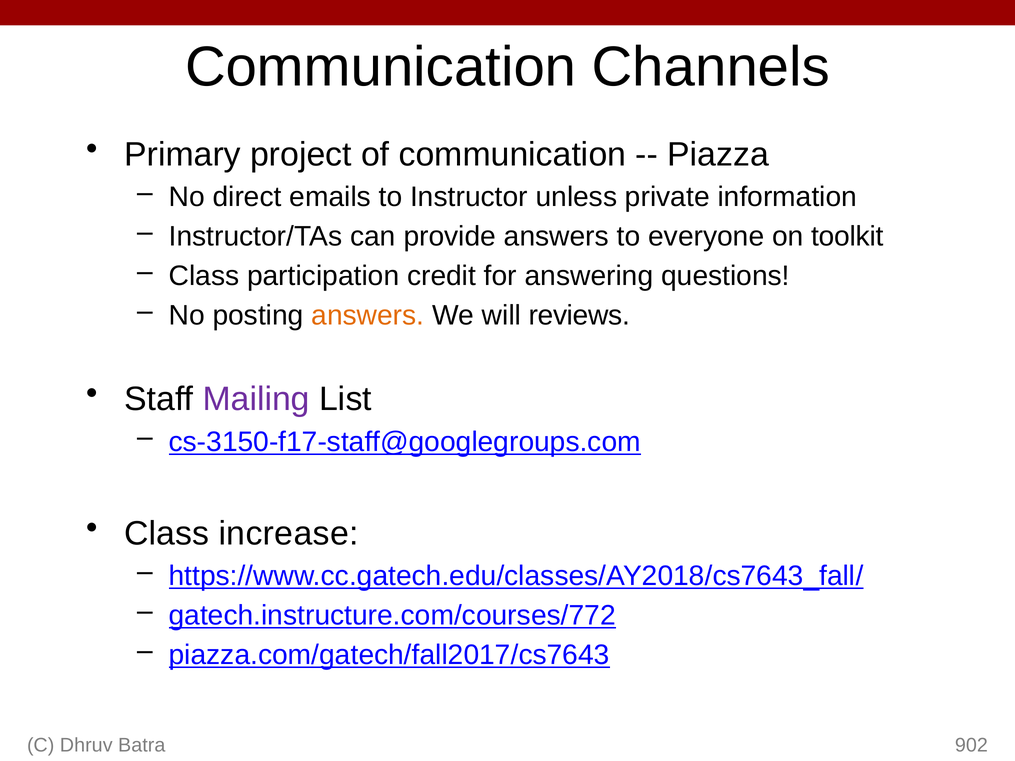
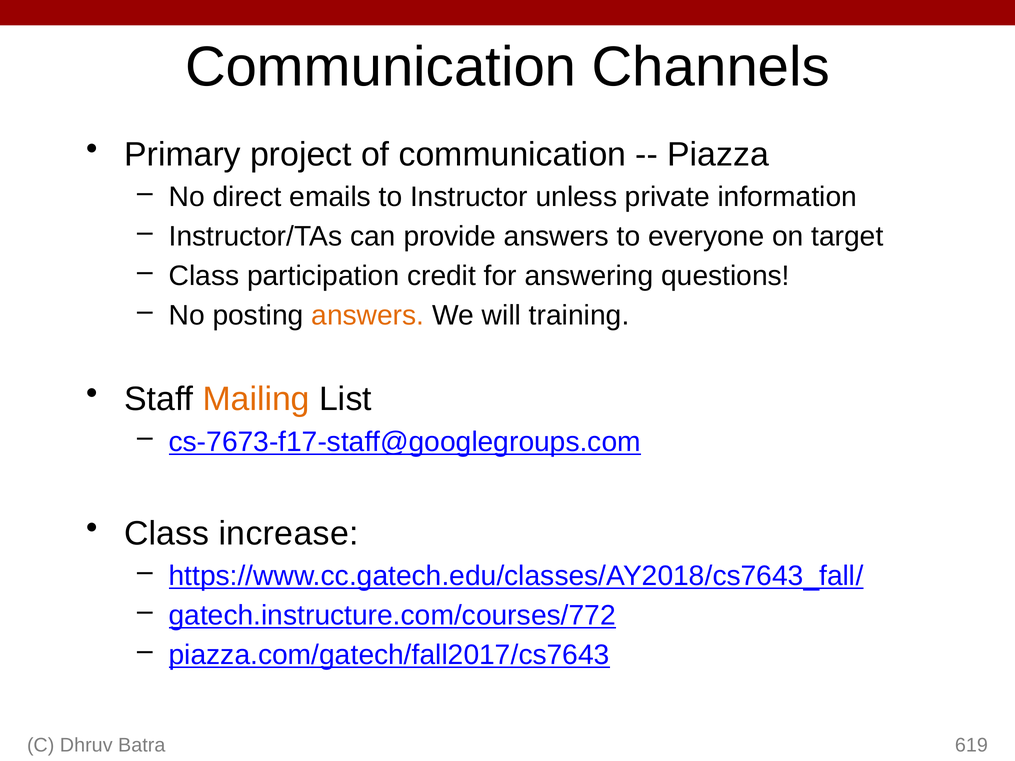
toolkit: toolkit -> target
reviews: reviews -> training
Mailing colour: purple -> orange
cs-3150-f17-staff@googlegroups.com: cs-3150-f17-staff@googlegroups.com -> cs-7673-f17-staff@googlegroups.com
902: 902 -> 619
